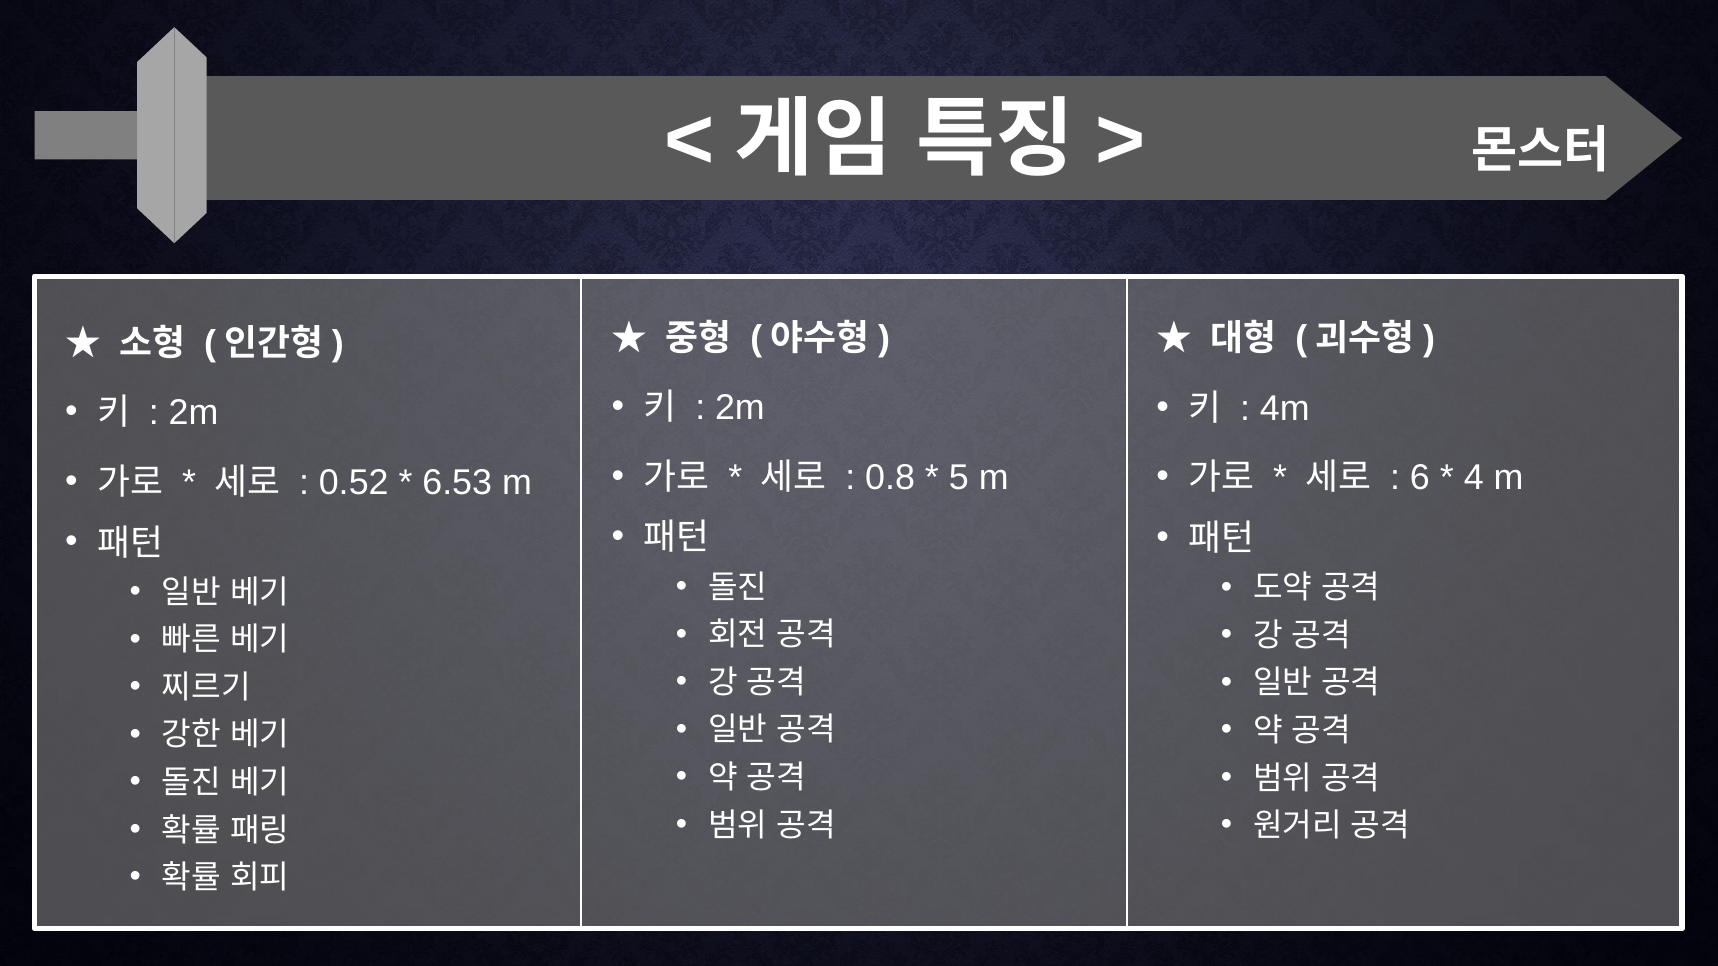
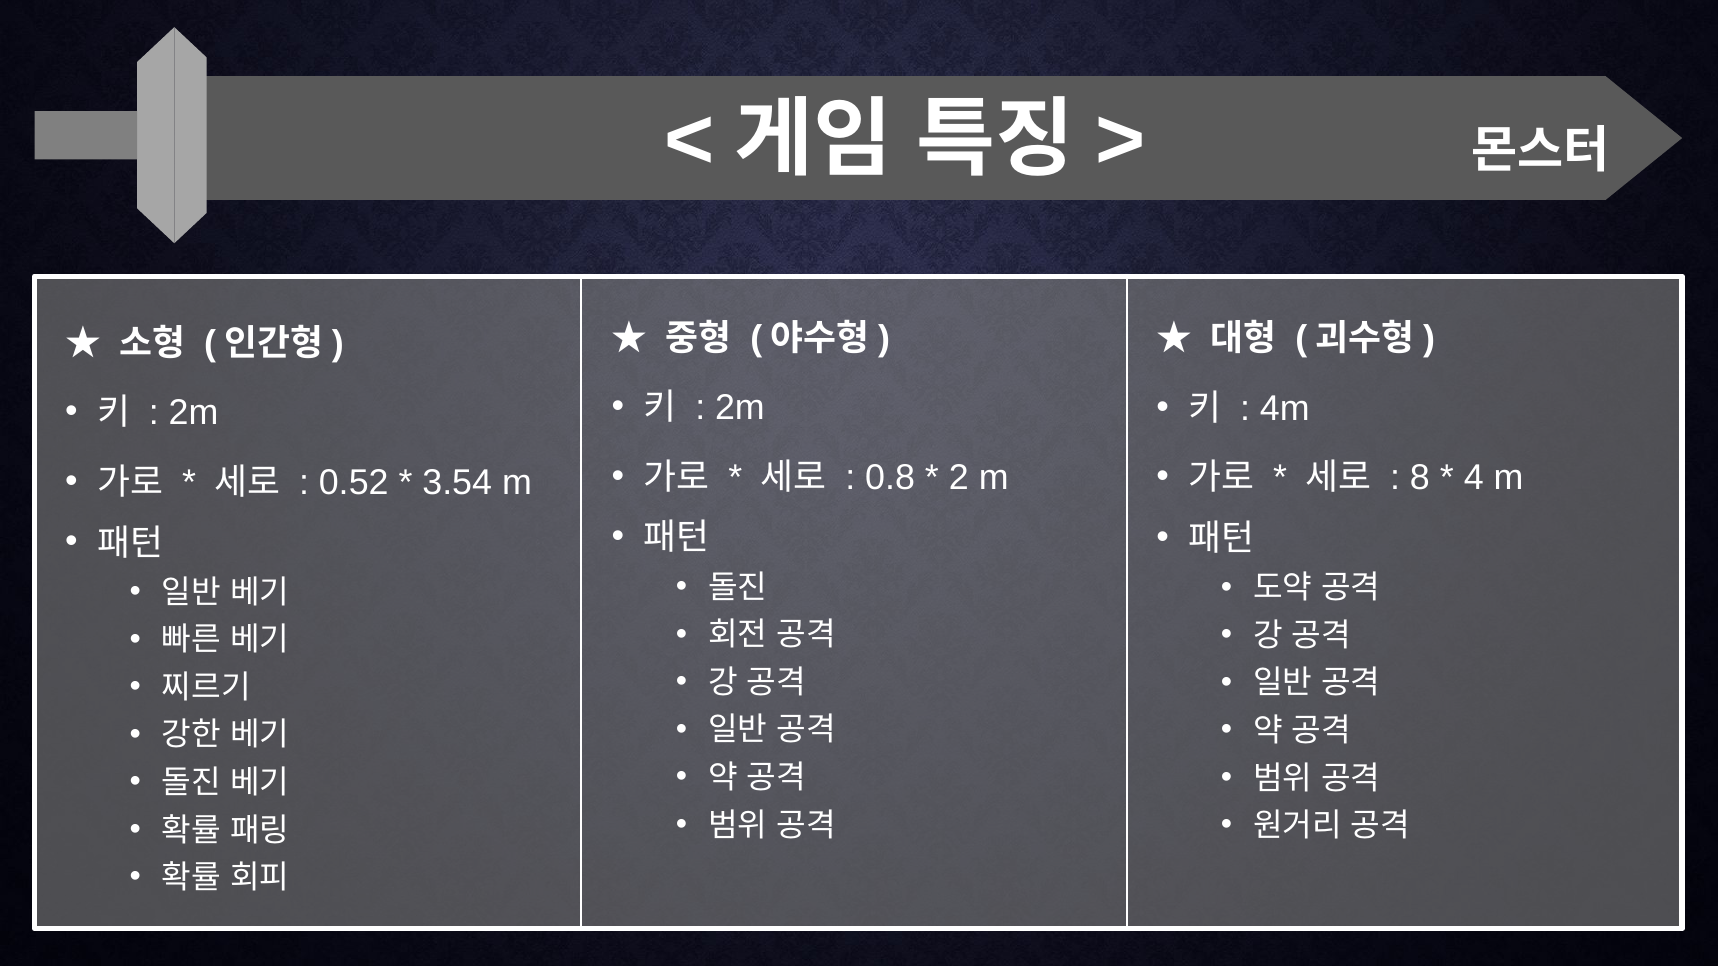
5: 5 -> 2
6: 6 -> 8
6.53: 6.53 -> 3.54
